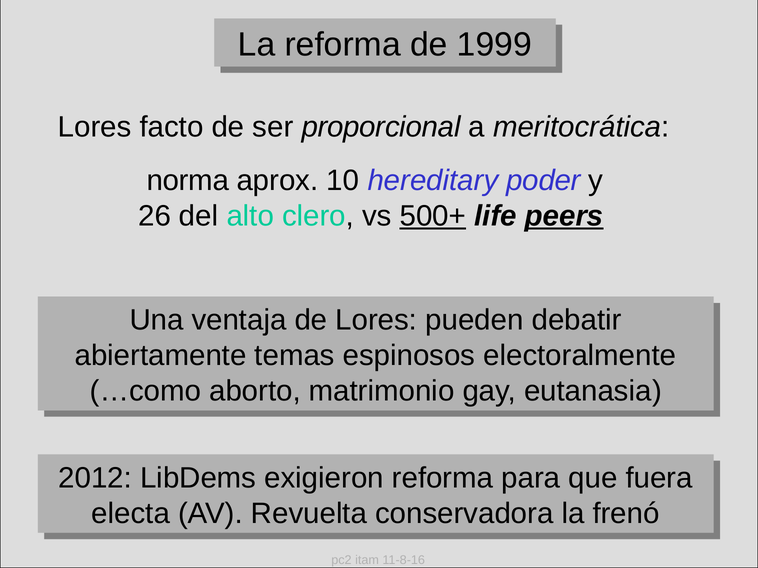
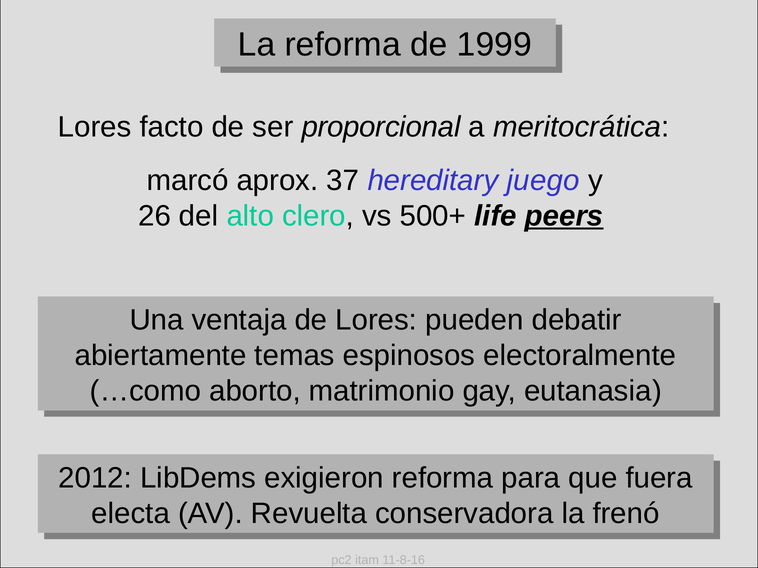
norma: norma -> marcó
10: 10 -> 37
poder: poder -> juego
500+ underline: present -> none
